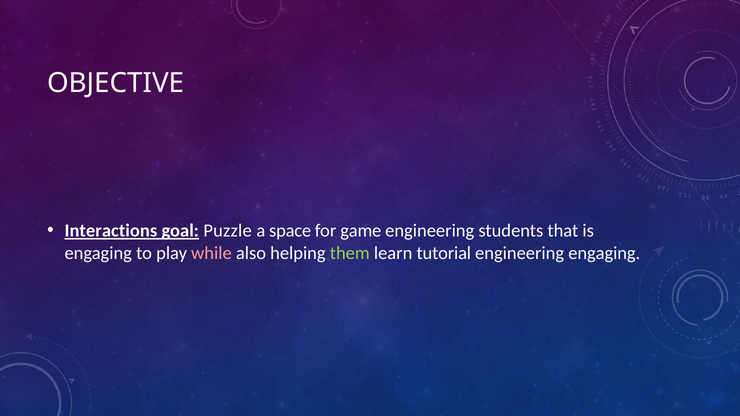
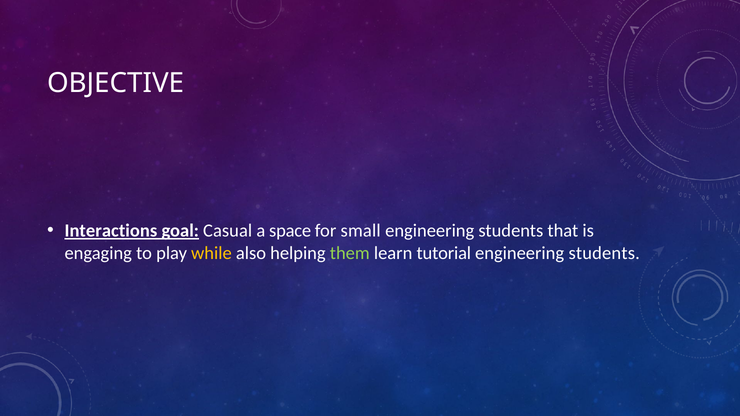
Puzzle: Puzzle -> Casual
game: game -> small
while colour: pink -> yellow
engaging at (604, 253): engaging -> students
